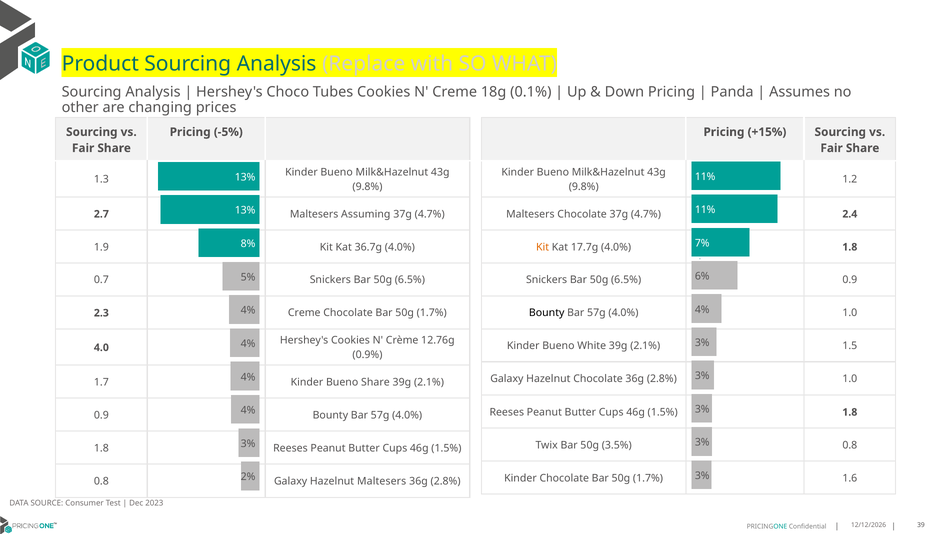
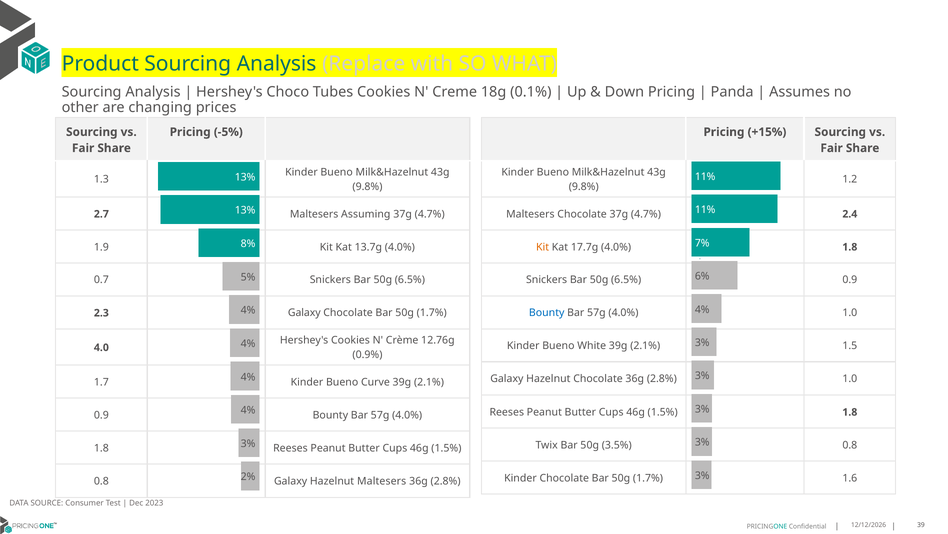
36.7g: 36.7g -> 13.7g
Bounty at (547, 313) colour: black -> blue
2.3 Creme: Creme -> Galaxy
Bueno Share: Share -> Curve
